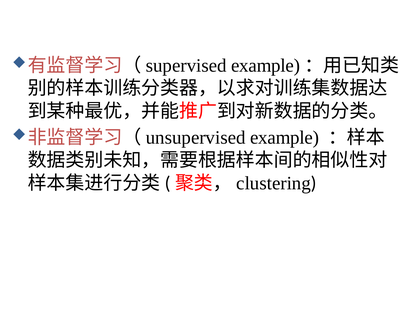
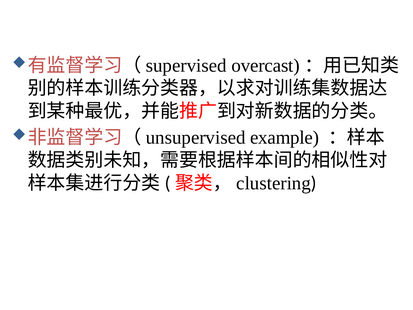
example at (266, 66): example -> overcast
